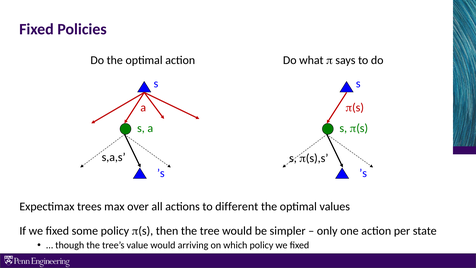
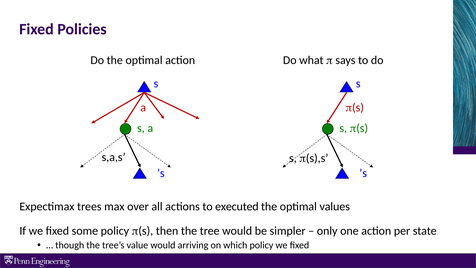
different: different -> executed
